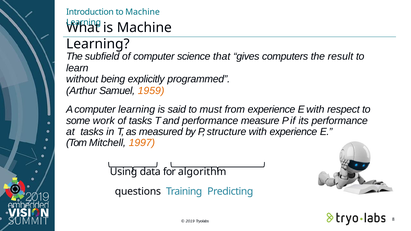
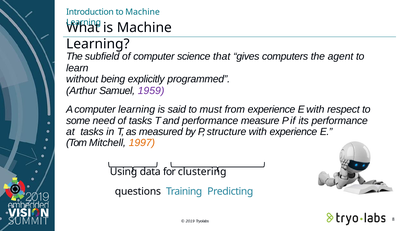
result: result -> agent
1959 colour: orange -> purple
work: work -> need
algorithm: algorithm -> clustering
